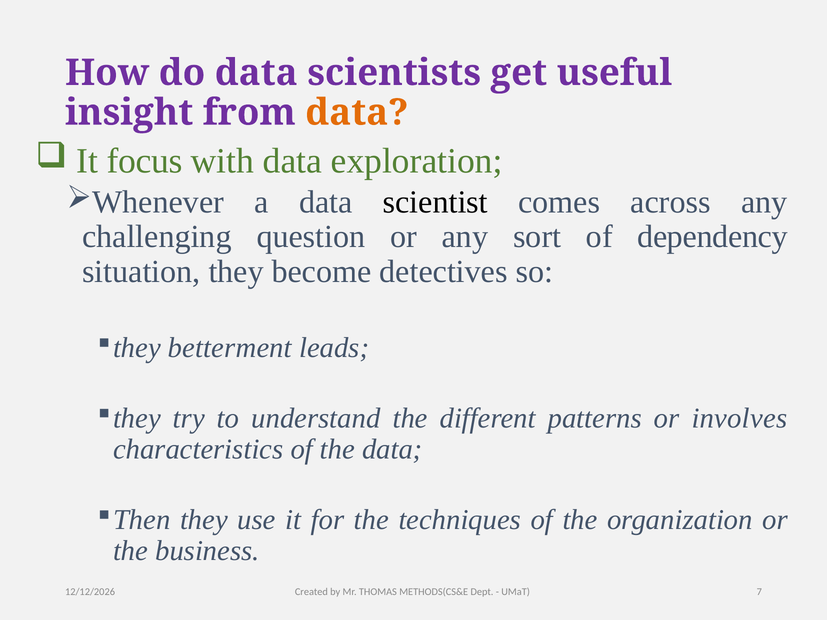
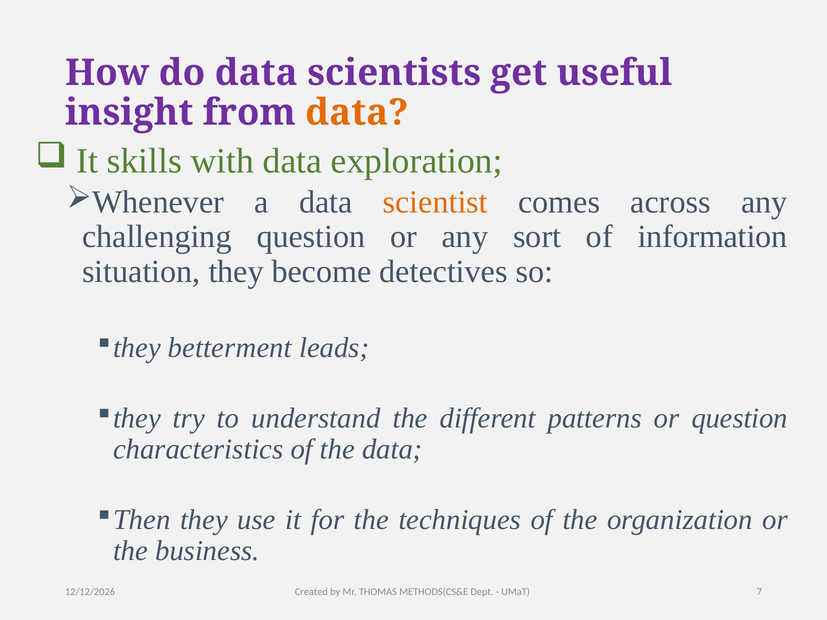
focus: focus -> skills
scientist colour: black -> orange
dependency: dependency -> information
or involves: involves -> question
